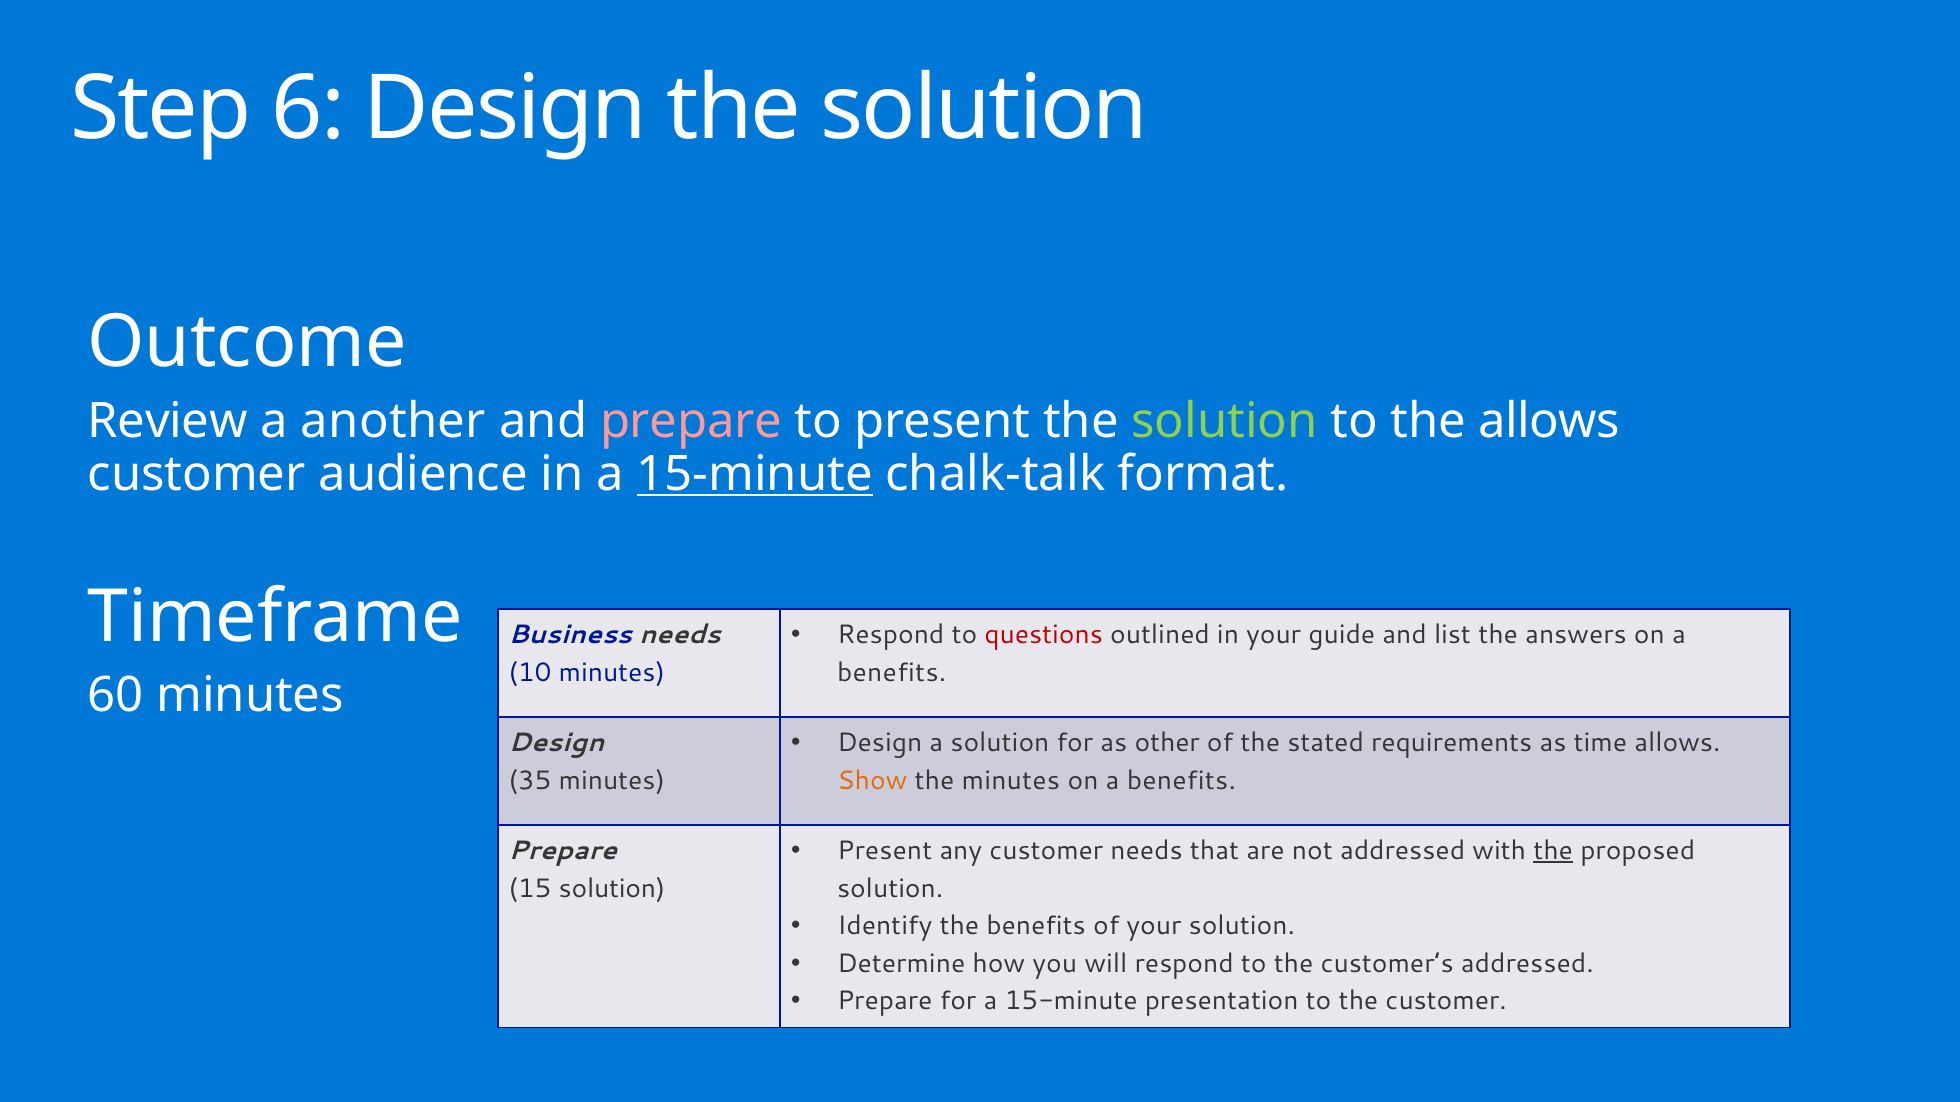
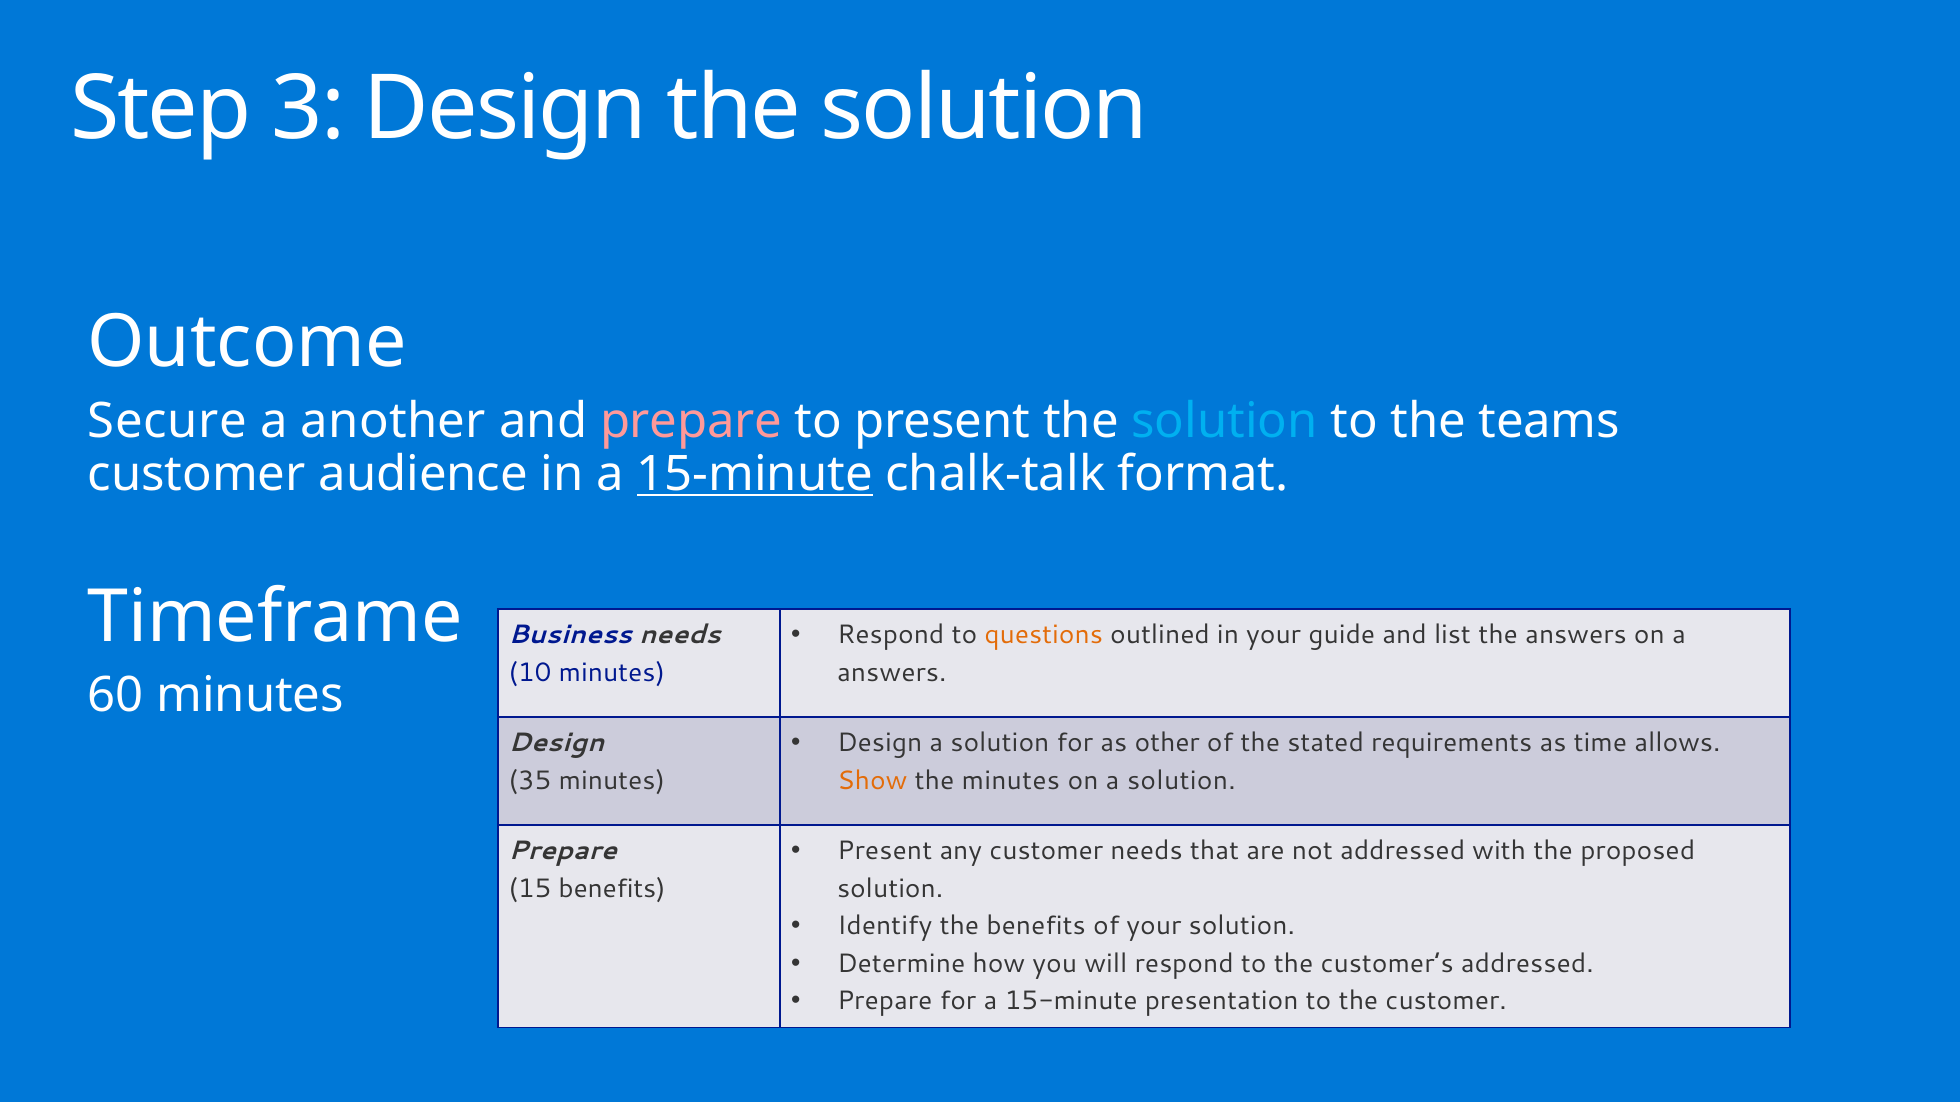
6: 6 -> 3
Review: Review -> Secure
solution at (1225, 421) colour: light green -> light blue
the allows: allows -> teams
questions colour: red -> orange
benefits at (892, 673): benefits -> answers
benefits at (1181, 781): benefits -> solution
the at (1553, 851) underline: present -> none
15 solution: solution -> benefits
